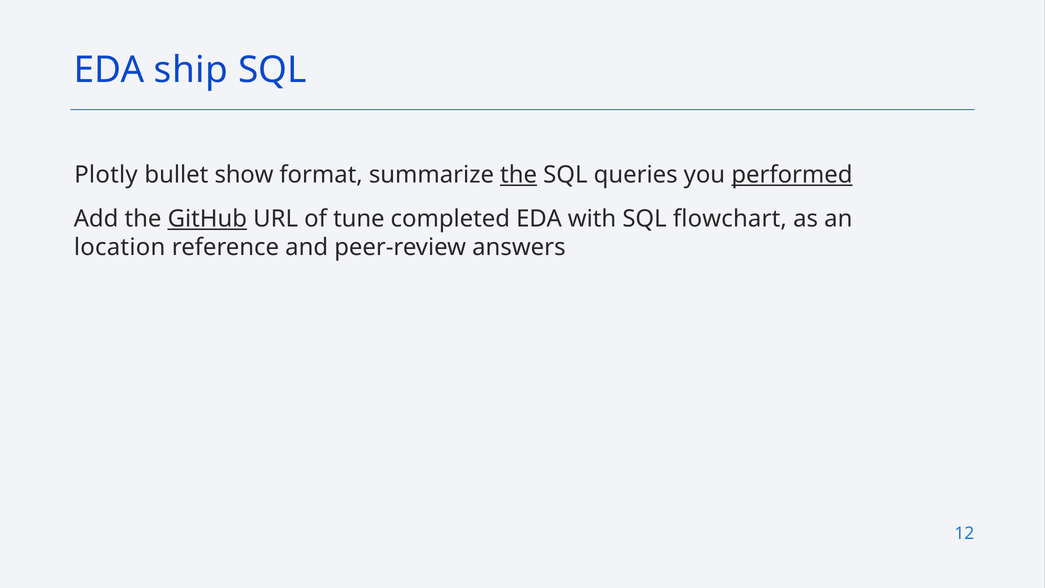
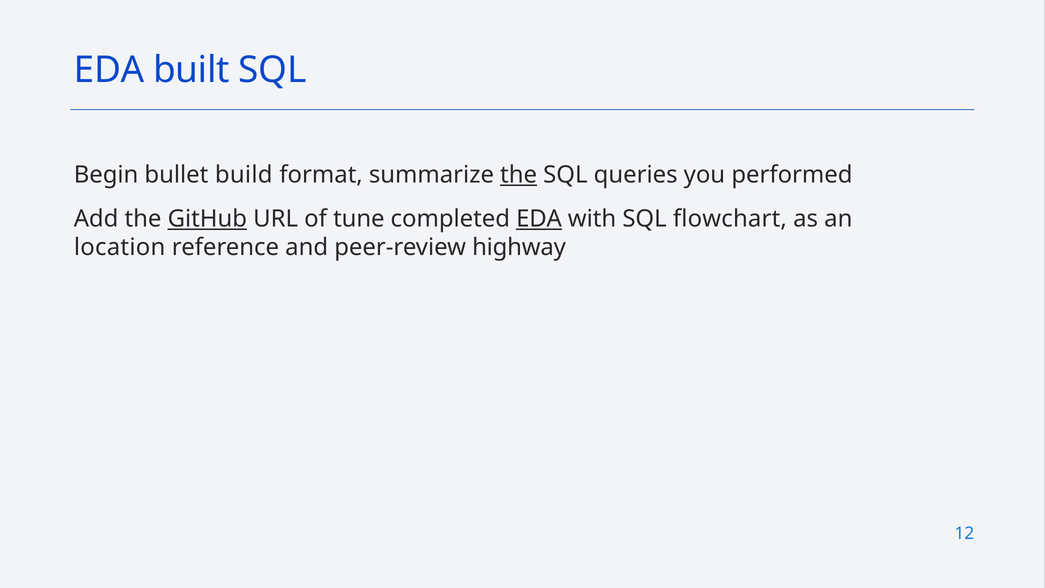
ship: ship -> built
Plotly: Plotly -> Begin
show: show -> build
performed underline: present -> none
EDA at (539, 219) underline: none -> present
answers: answers -> highway
